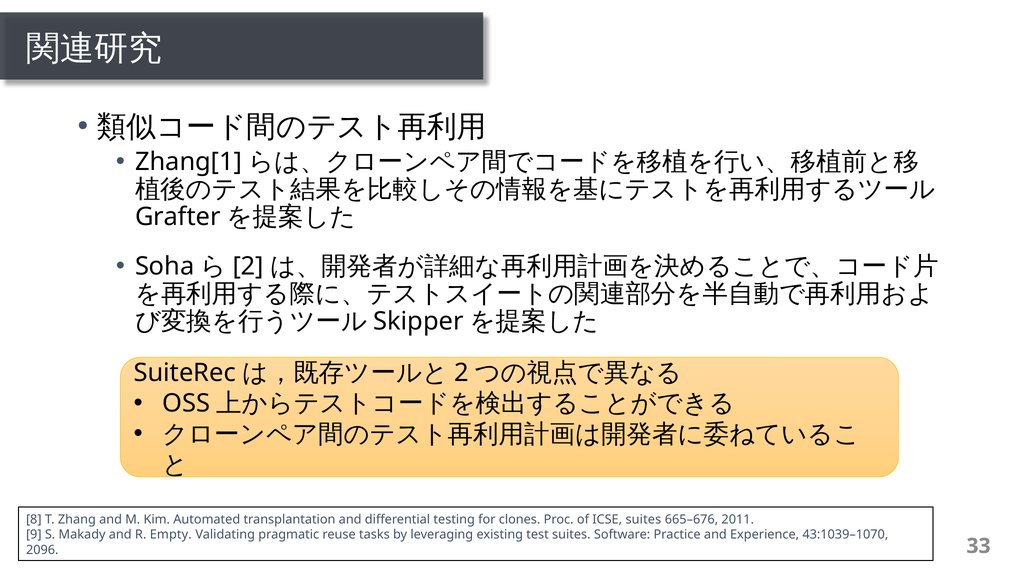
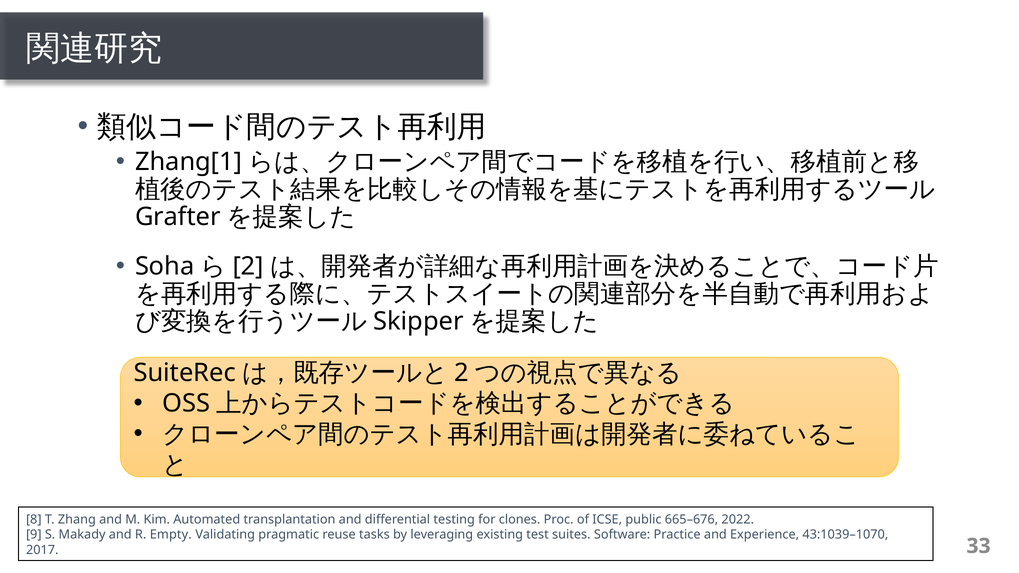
ICSE suites: suites -> public
2011: 2011 -> 2022
2096: 2096 -> 2017
